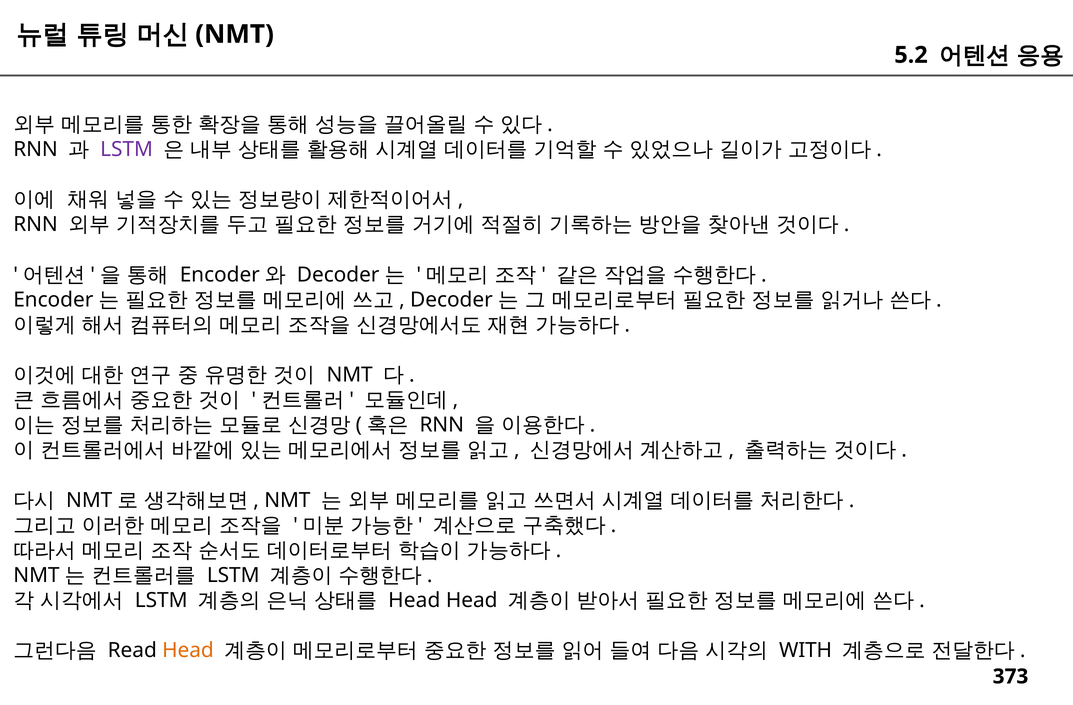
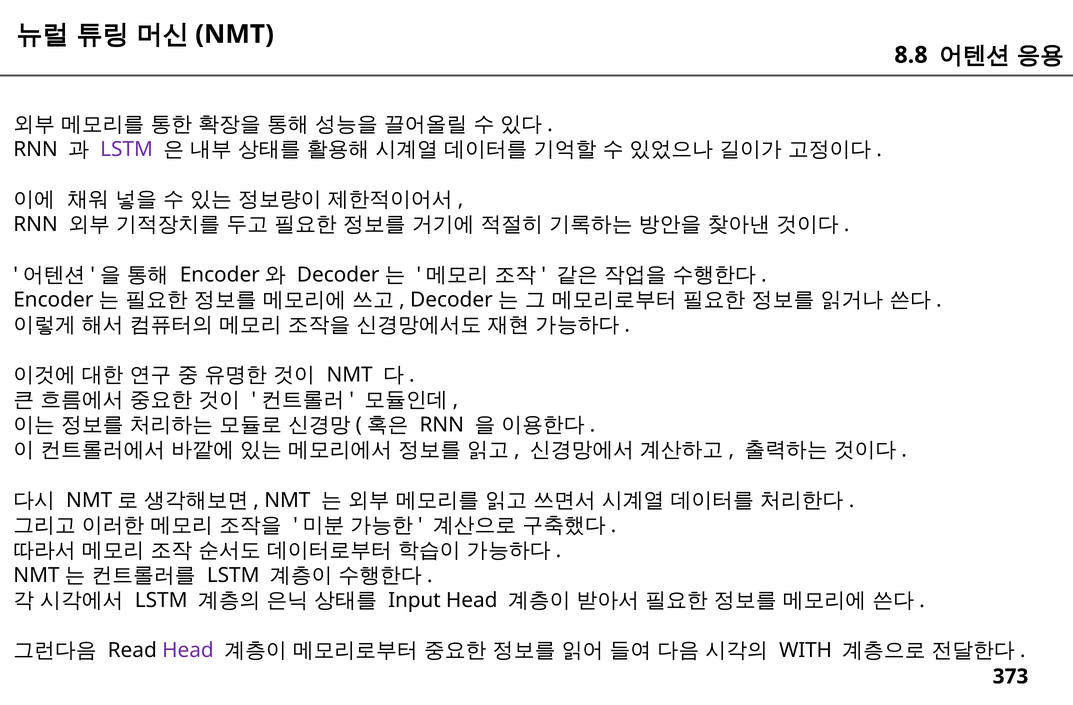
5.2: 5.2 -> 8.8
Head at (414, 600): Head -> Input
Head at (188, 650) colour: orange -> purple
